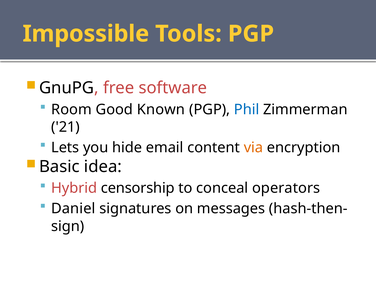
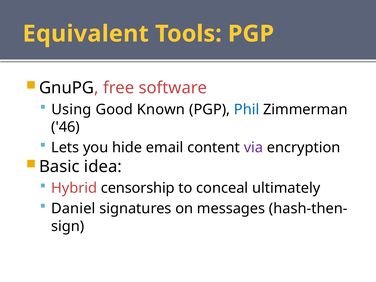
Impossible: Impossible -> Equivalent
Room: Room -> Using
21: 21 -> 46
via colour: orange -> purple
operators: operators -> ultimately
